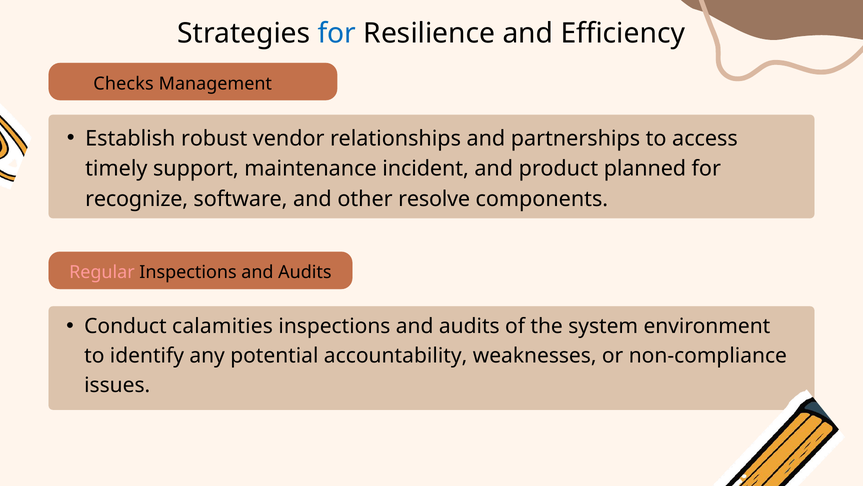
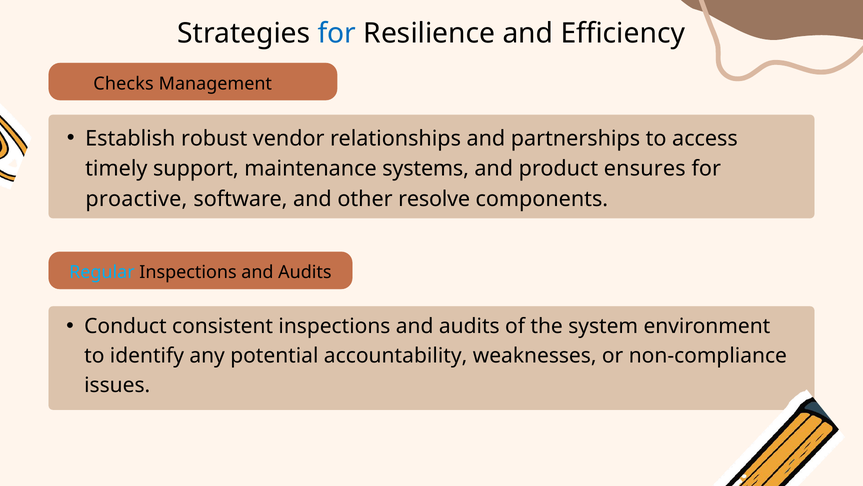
incident: incident -> systems
planned: planned -> ensures
recognize: recognize -> proactive
Regular colour: pink -> light blue
calamities: calamities -> consistent
